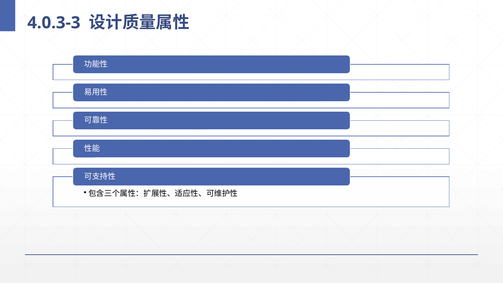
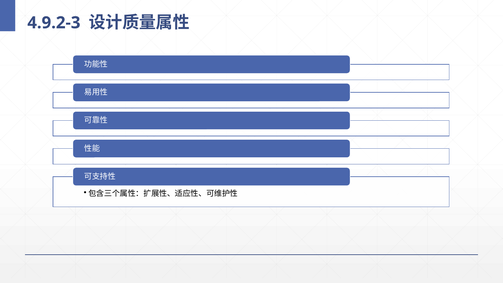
4.0.3-3: 4.0.3-3 -> 4.9.2-3
